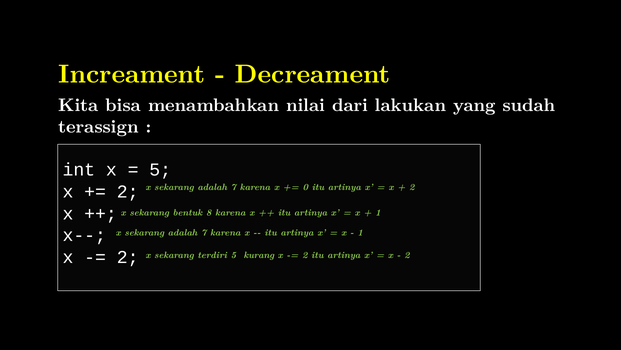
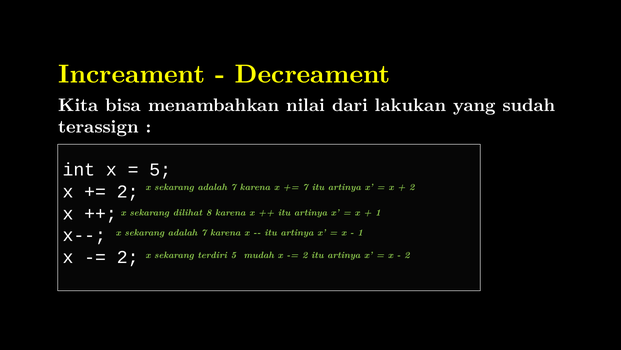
0 at (305, 187): 0 -> 7
bentuk: bentuk -> dilihat
kurang: kurang -> mudah
